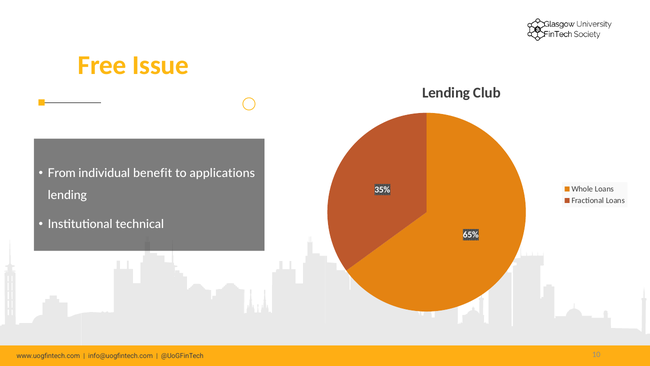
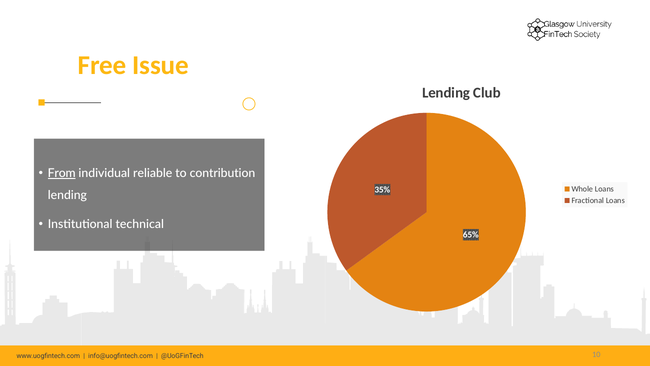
From underline: none -> present
benefit: benefit -> reliable
applications: applications -> contribution
